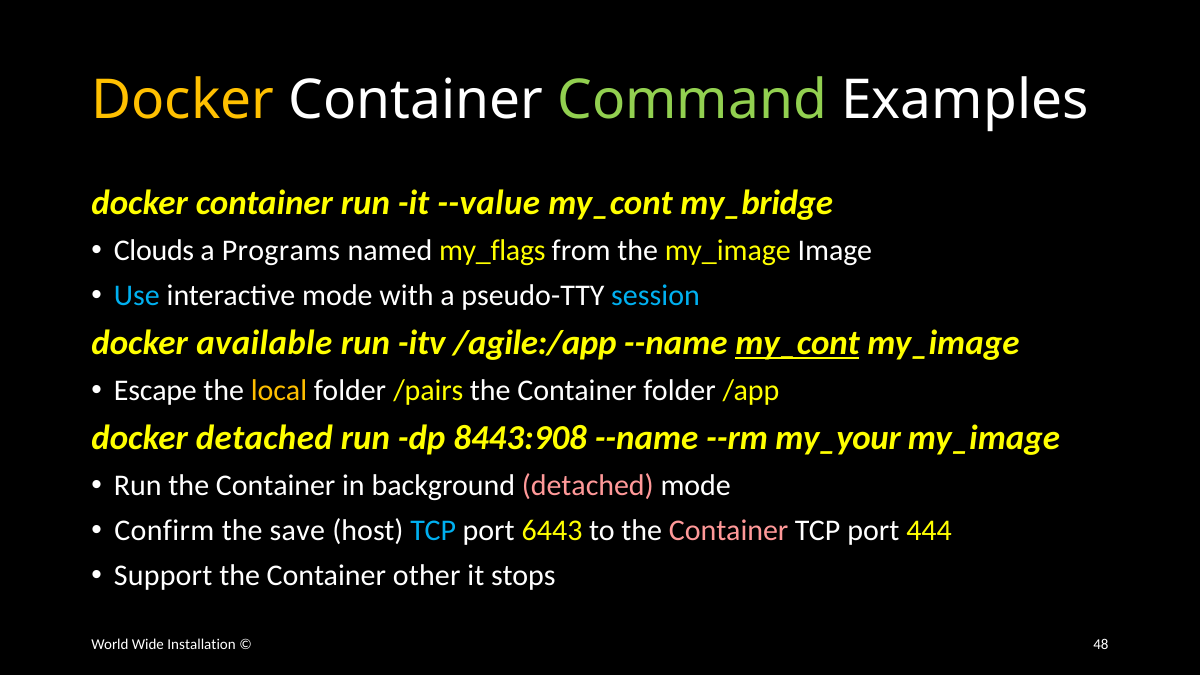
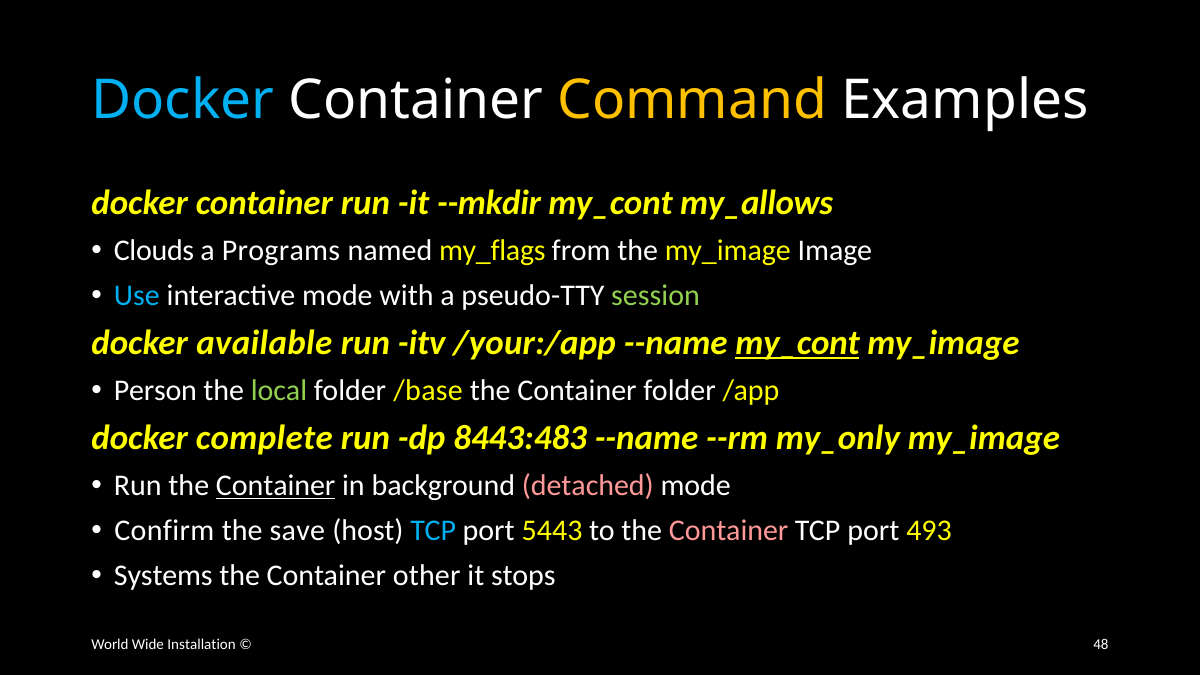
Docker at (183, 101) colour: yellow -> light blue
Command colour: light green -> yellow
--value: --value -> --mkdir
my_bridge: my_bridge -> my_allows
session colour: light blue -> light green
/agile:/app: /agile:/app -> /your:/app
Escape: Escape -> Person
local colour: yellow -> light green
/pairs: /pairs -> /base
docker detached: detached -> complete
8443:908: 8443:908 -> 8443:483
my_your: my_your -> my_only
Container at (276, 486) underline: none -> present
6443: 6443 -> 5443
444: 444 -> 493
Support: Support -> Systems
